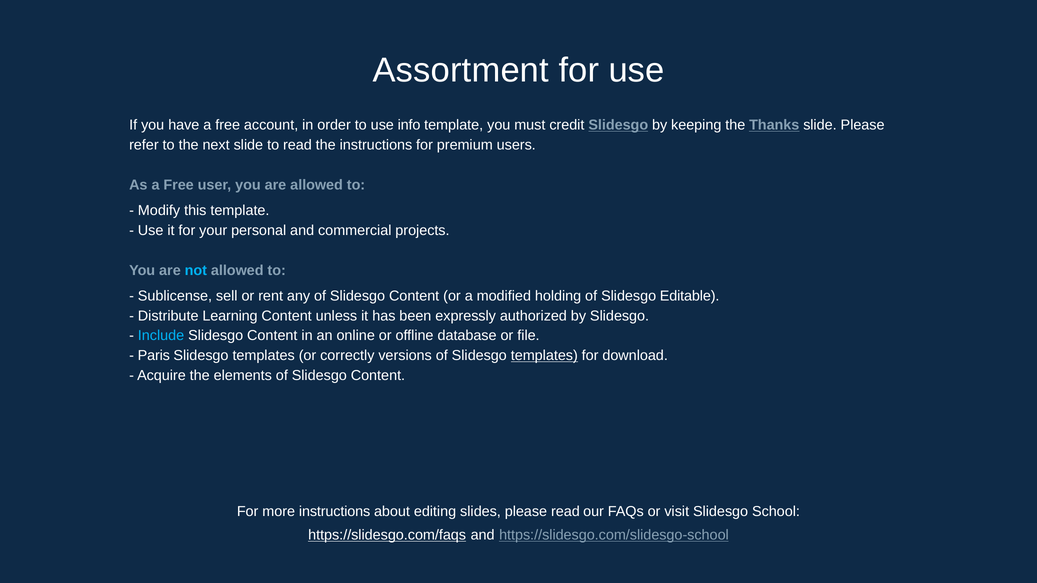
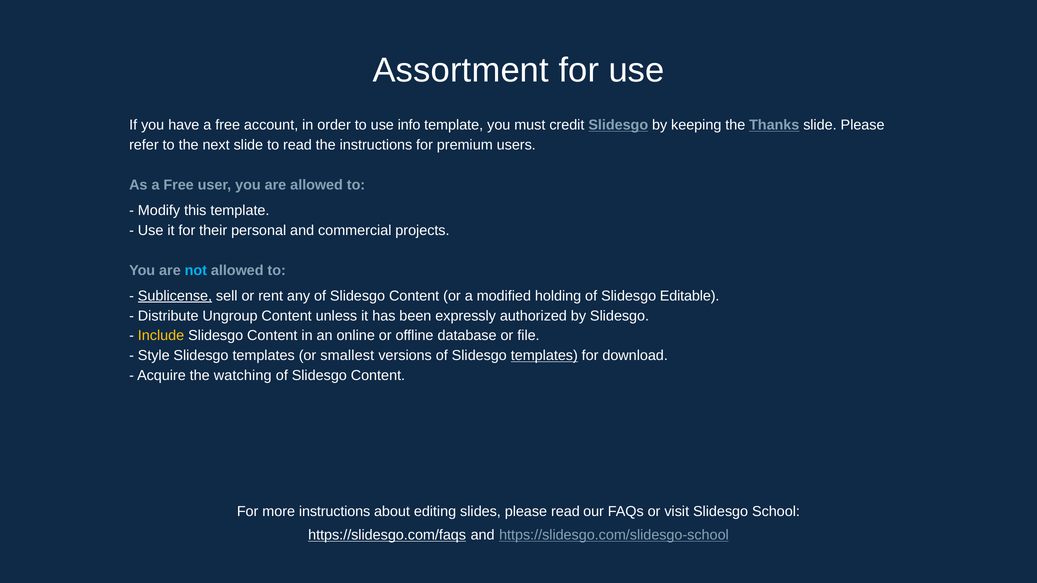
your: your -> their
Sublicense underline: none -> present
Learning: Learning -> Ungroup
Include colour: light blue -> yellow
Paris: Paris -> Style
correctly: correctly -> smallest
elements: elements -> watching
